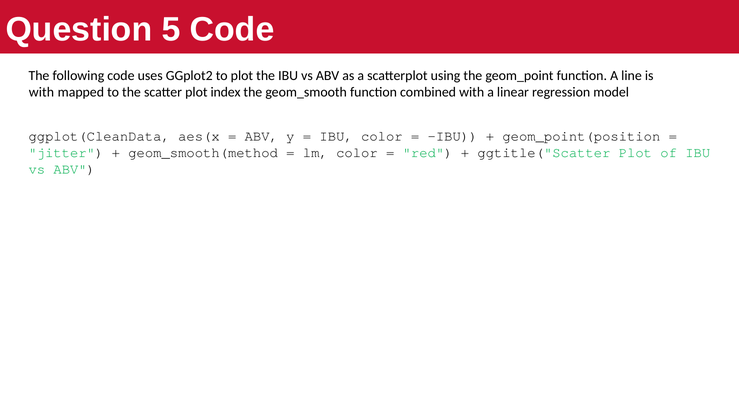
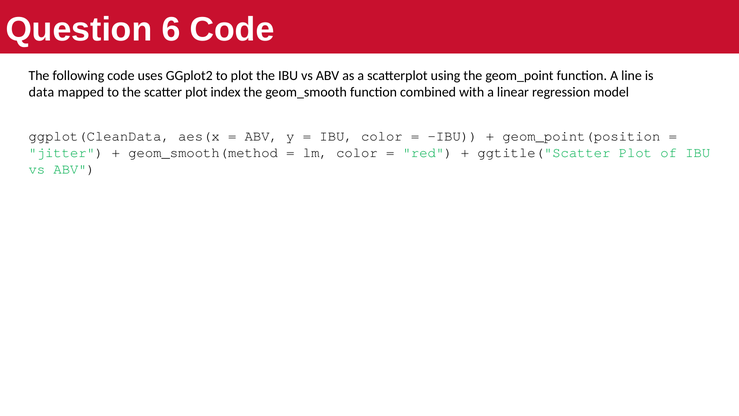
5: 5 -> 6
with at (41, 92): with -> data
